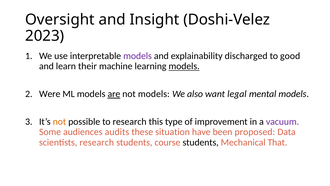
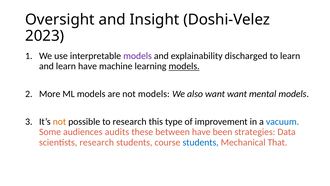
to good: good -> learn
learn their: their -> have
Were: Were -> More
are underline: present -> none
want legal: legal -> want
vacuum colour: purple -> blue
situation: situation -> between
proposed: proposed -> strategies
students at (201, 142) colour: black -> blue
